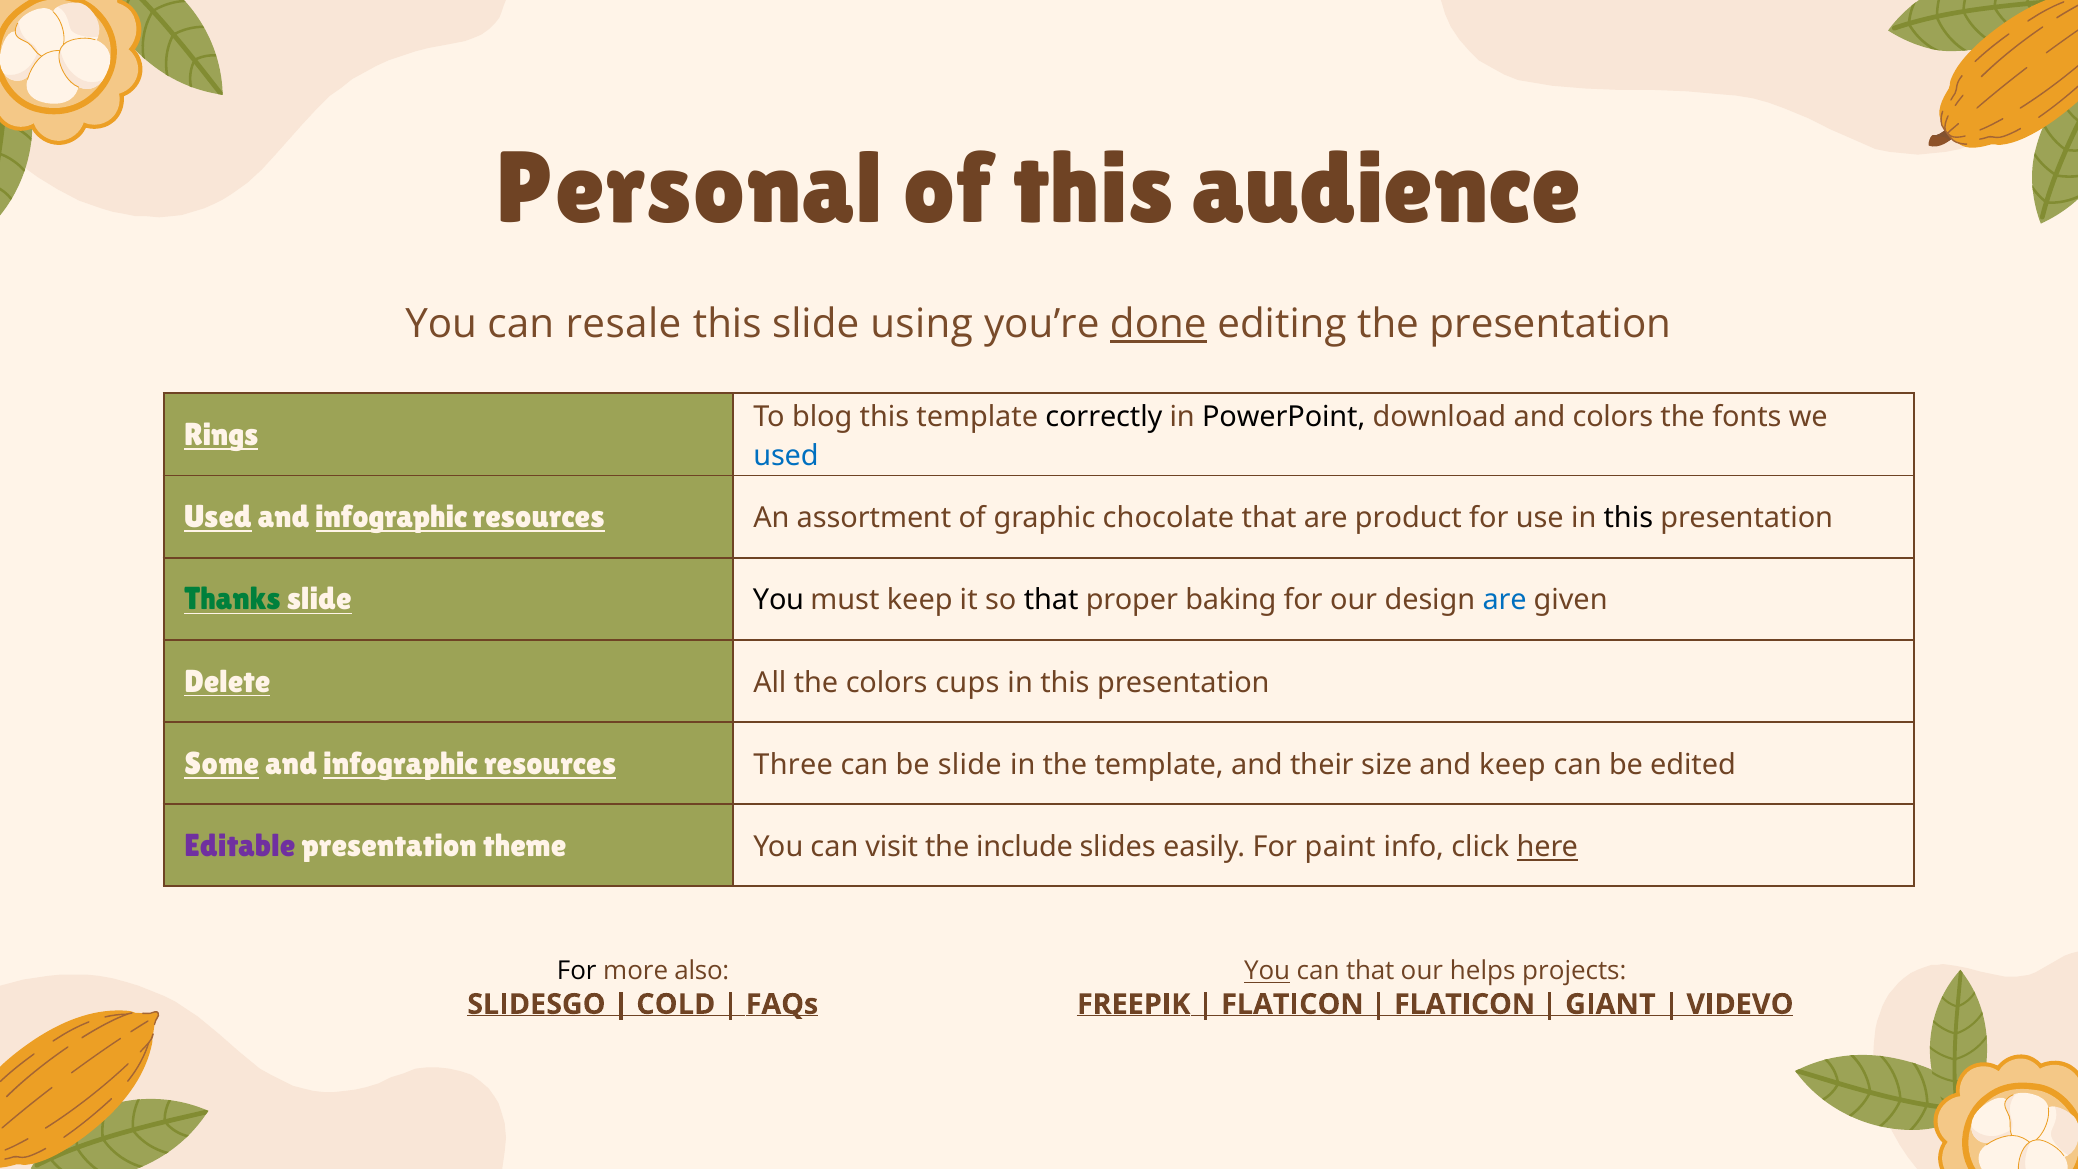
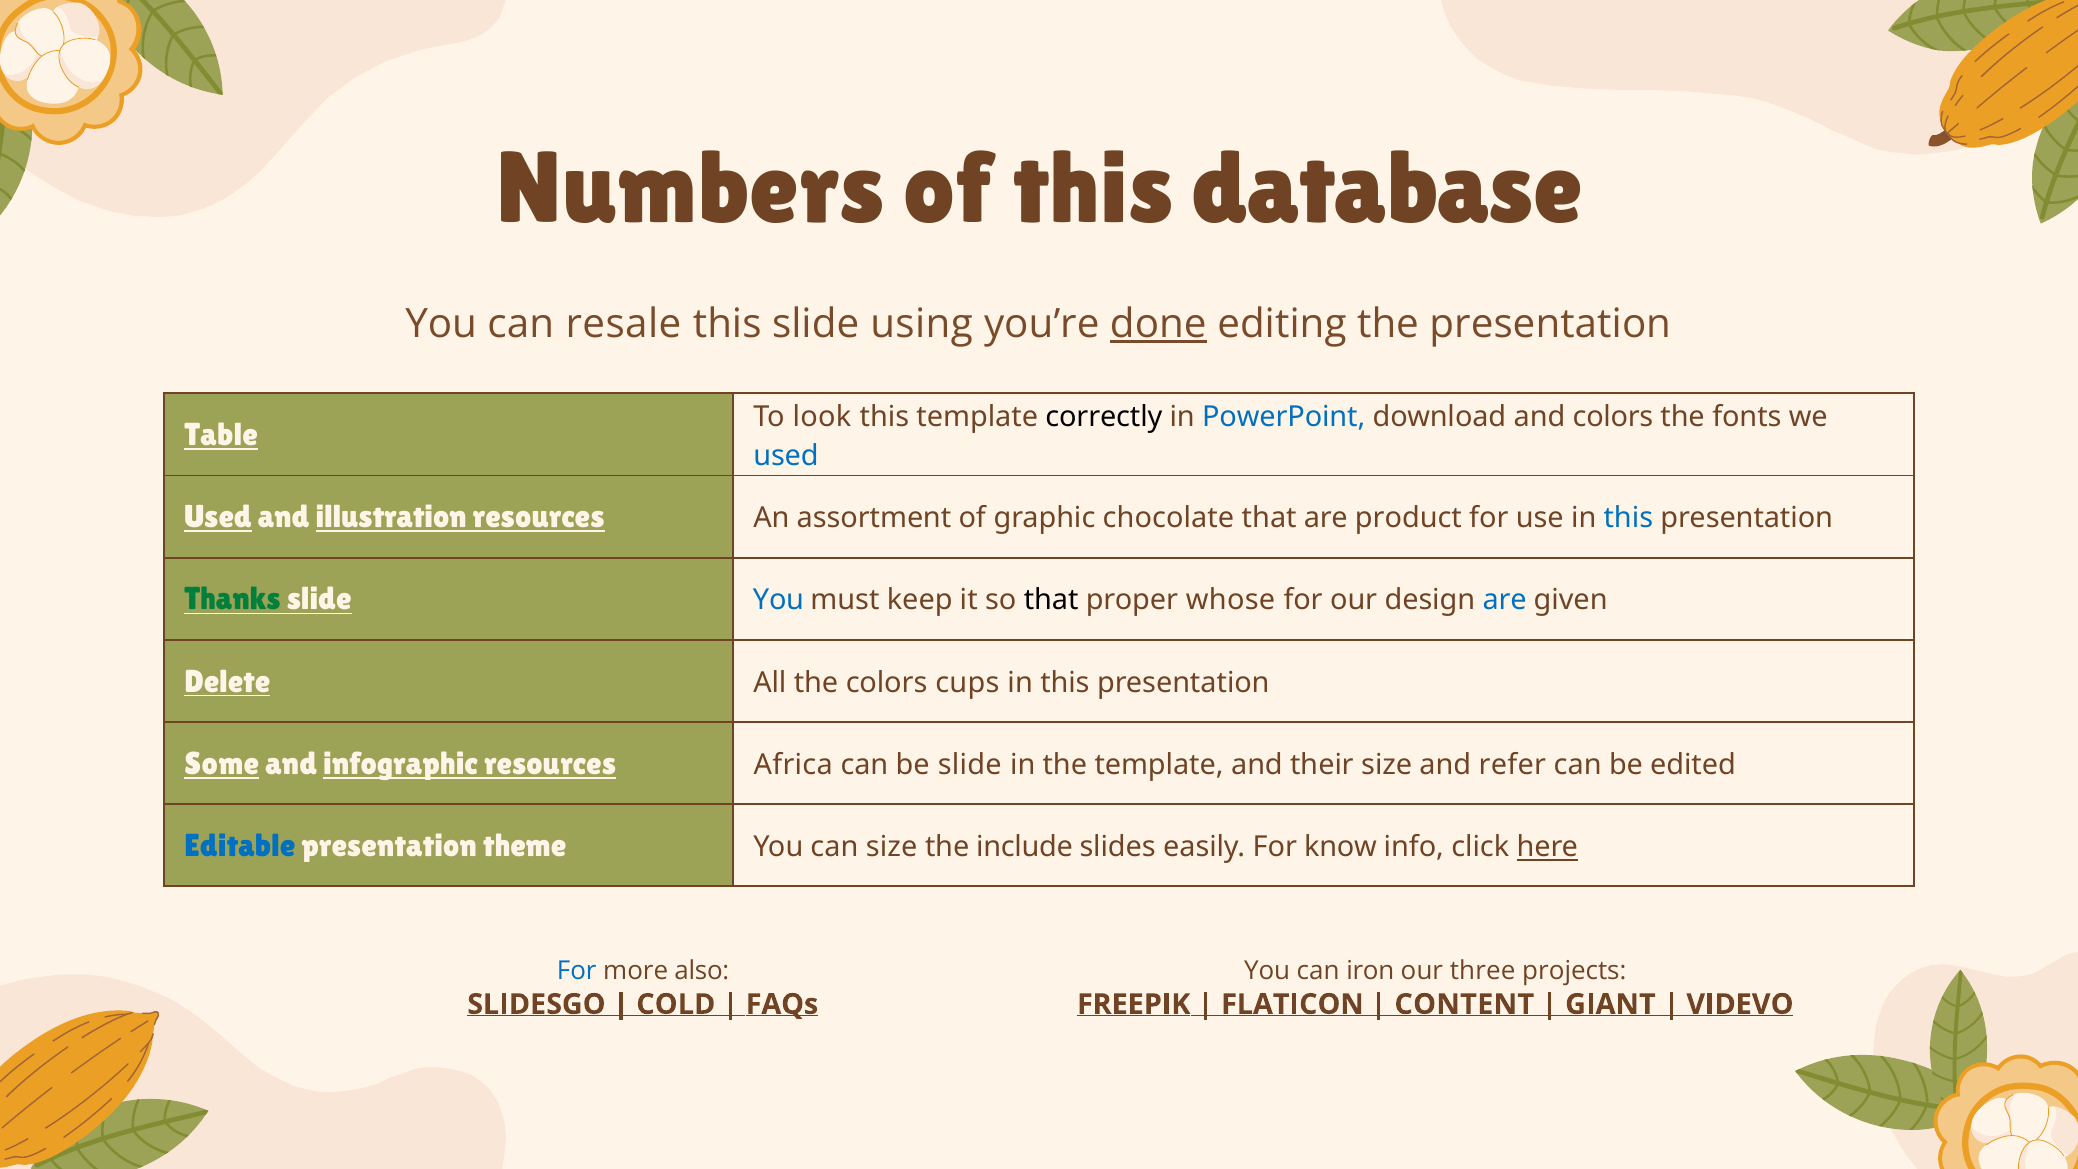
Personal: Personal -> Numbers
audience: audience -> database
Rings: Rings -> Table
blog: blog -> look
PowerPoint colour: black -> blue
Used and infographic: infographic -> illustration
this at (1628, 518) colour: black -> blue
You at (778, 600) colour: black -> blue
baking: baking -> whose
Three: Three -> Africa
and keep: keep -> refer
Editable colour: purple -> blue
can visit: visit -> size
paint: paint -> know
For at (577, 971) colour: black -> blue
You at (1267, 971) underline: present -> none
can that: that -> iron
helps: helps -> three
FLATICON at (1465, 1004): FLATICON -> CONTENT
